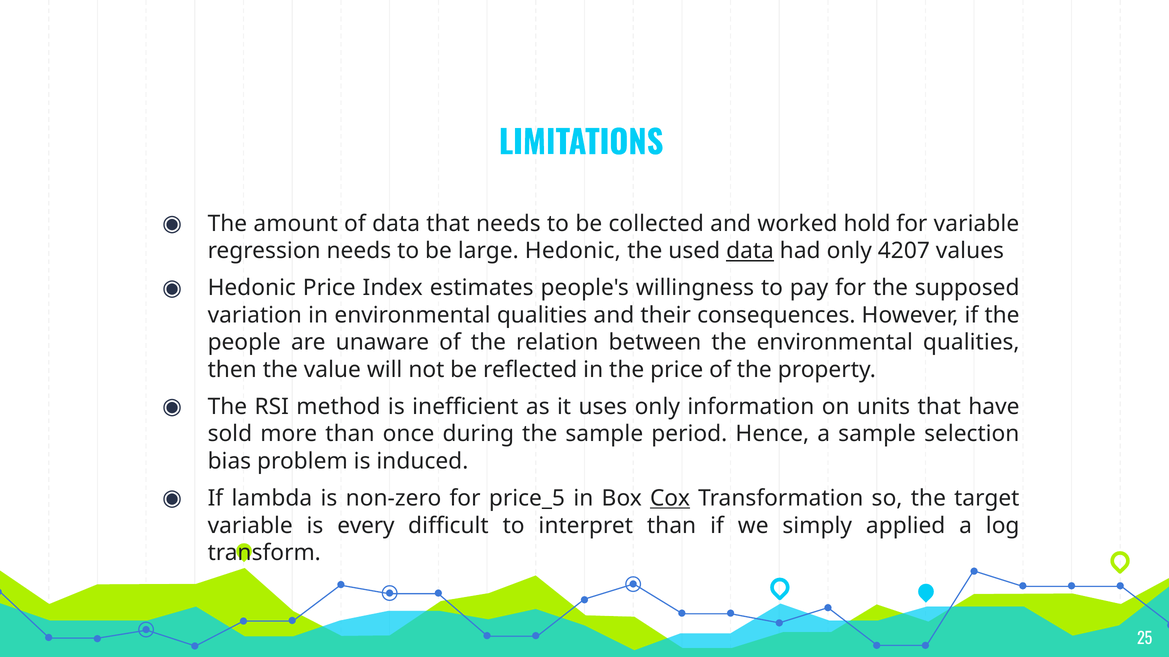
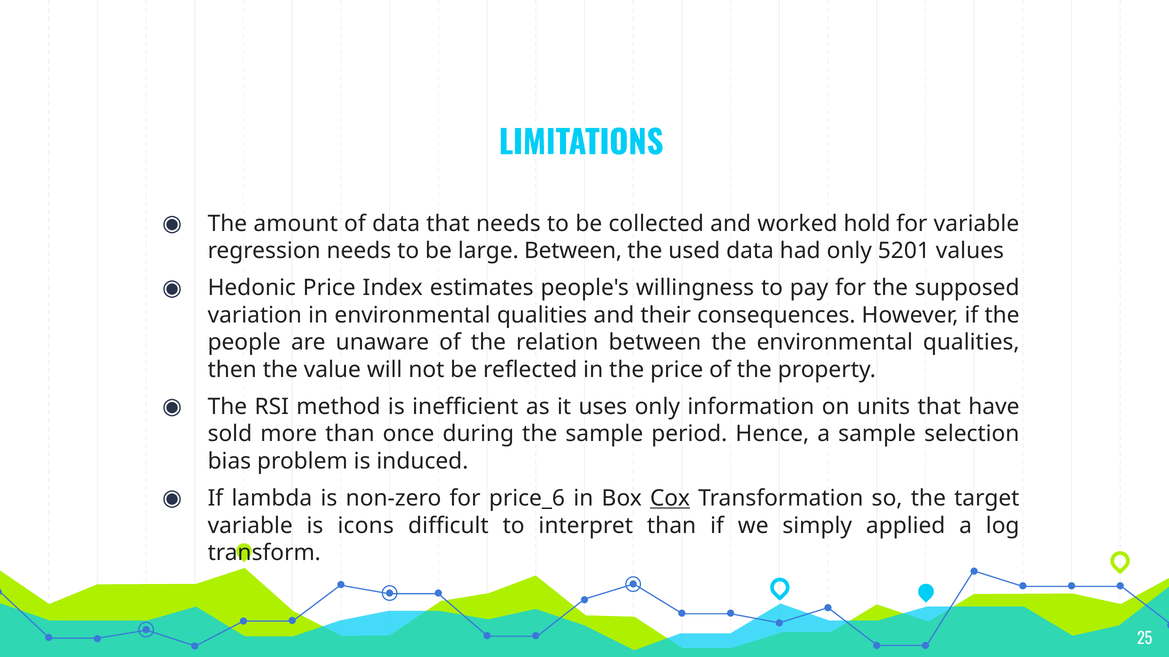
large Hedonic: Hedonic -> Between
data at (750, 251) underline: present -> none
4207: 4207 -> 5201
price_5: price_5 -> price_6
every: every -> icons
